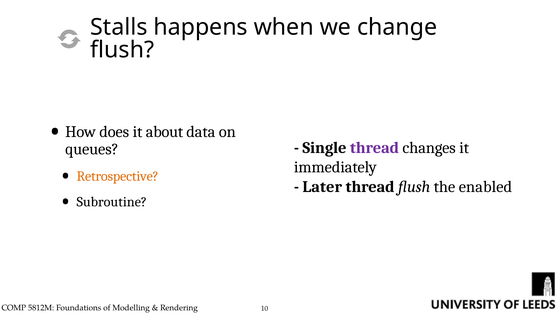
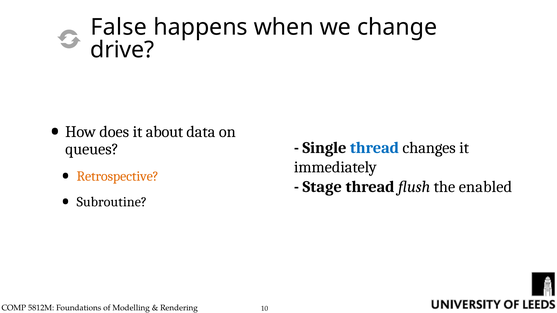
Stalls: Stalls -> False
flush at (122, 50): flush -> drive
thread at (374, 148) colour: purple -> blue
Later: Later -> Stage
